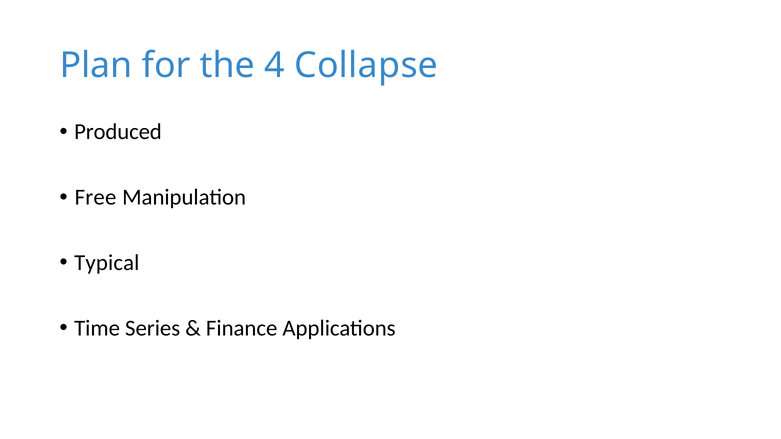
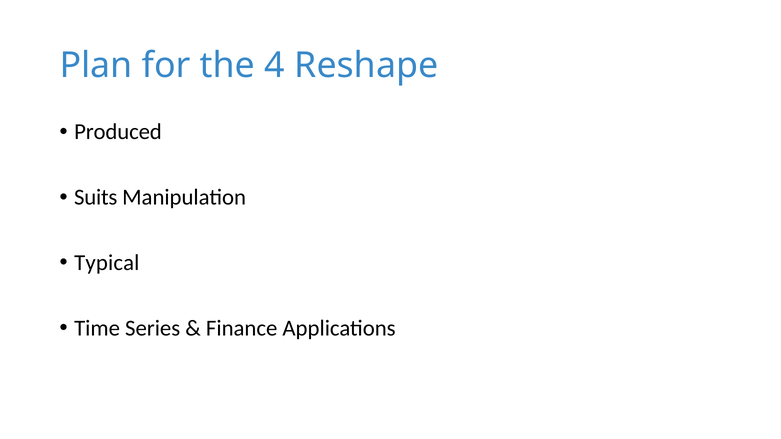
Collapse: Collapse -> Reshape
Free: Free -> Suits
